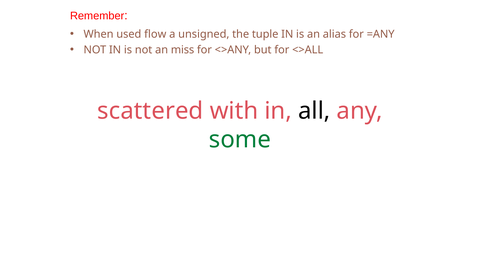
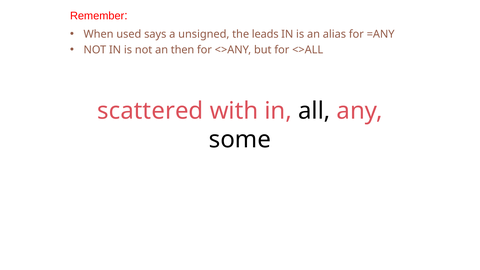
flow: flow -> says
tuple: tuple -> leads
miss: miss -> then
some colour: green -> black
